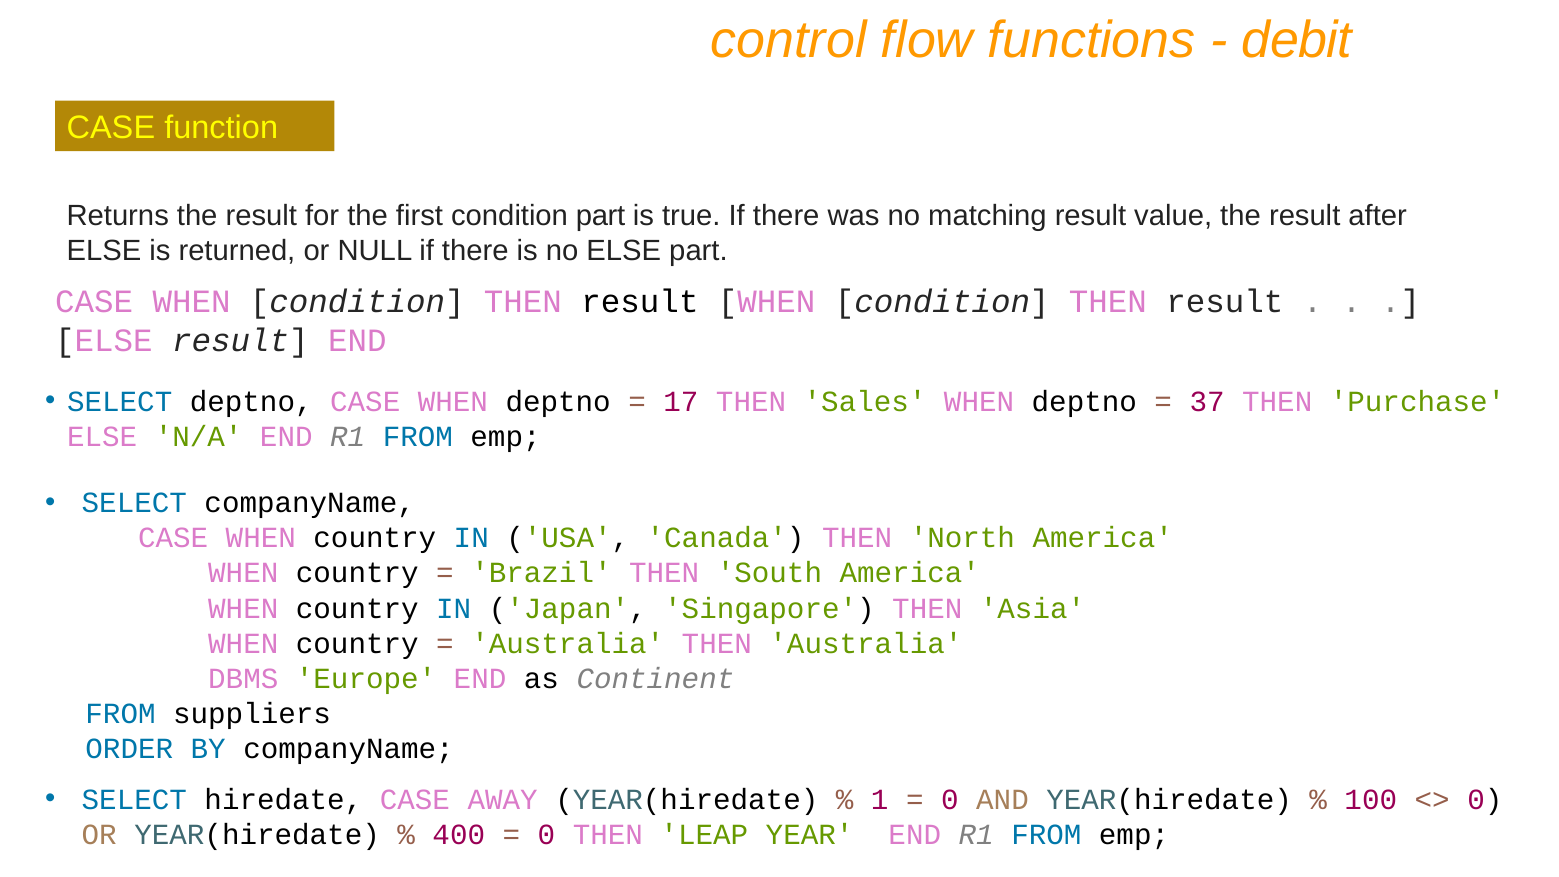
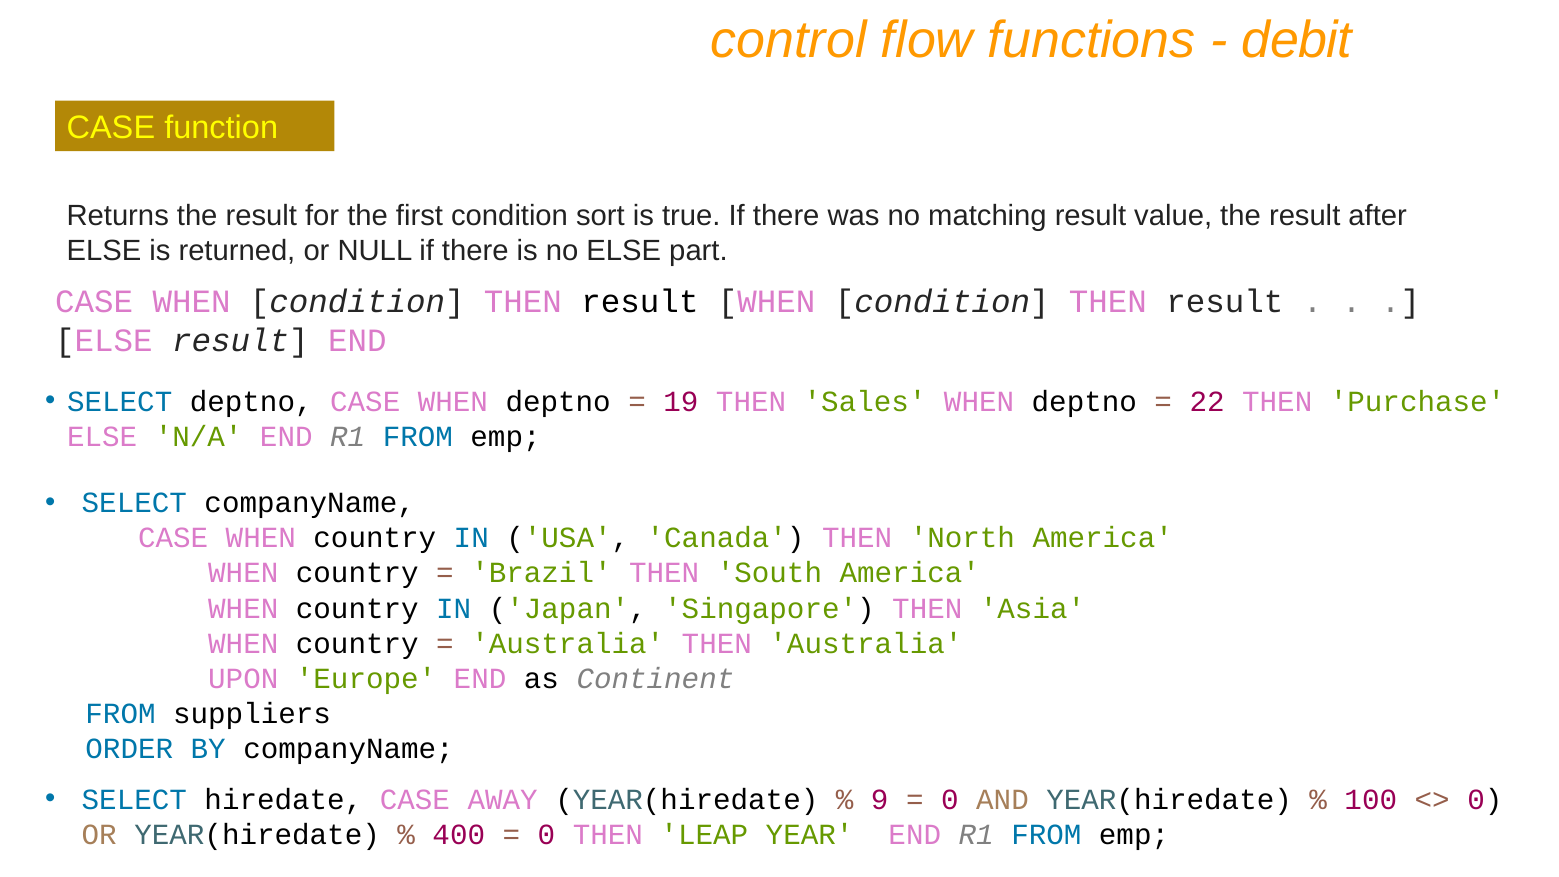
condition part: part -> sort
17: 17 -> 19
37: 37 -> 22
DBMS: DBMS -> UPON
1: 1 -> 9
